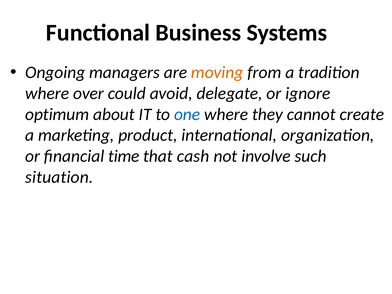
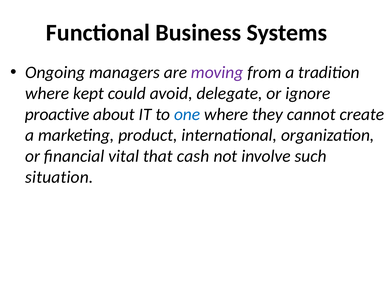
moving colour: orange -> purple
over: over -> kept
optimum: optimum -> proactive
time: time -> vital
